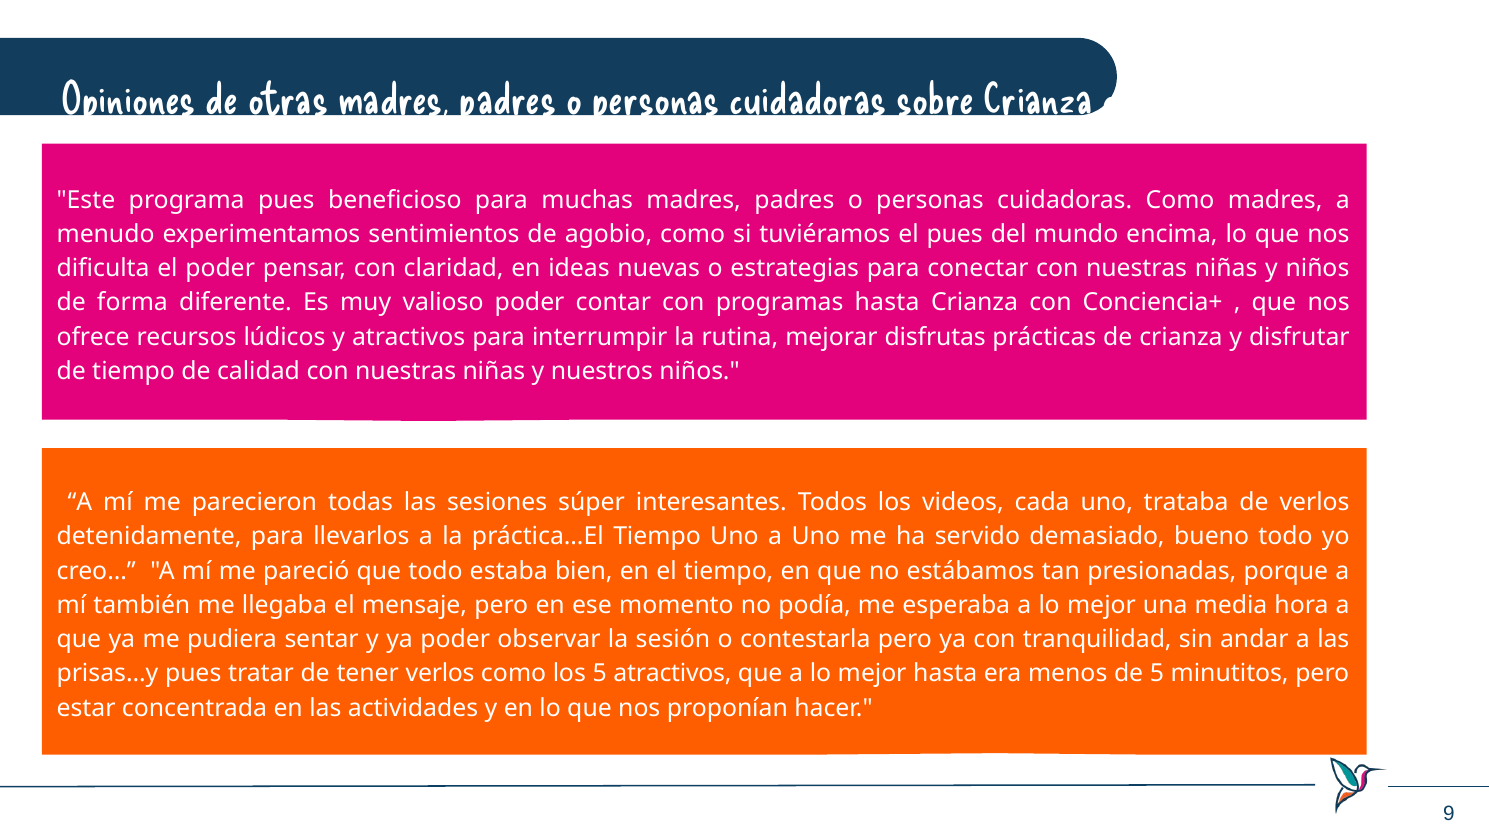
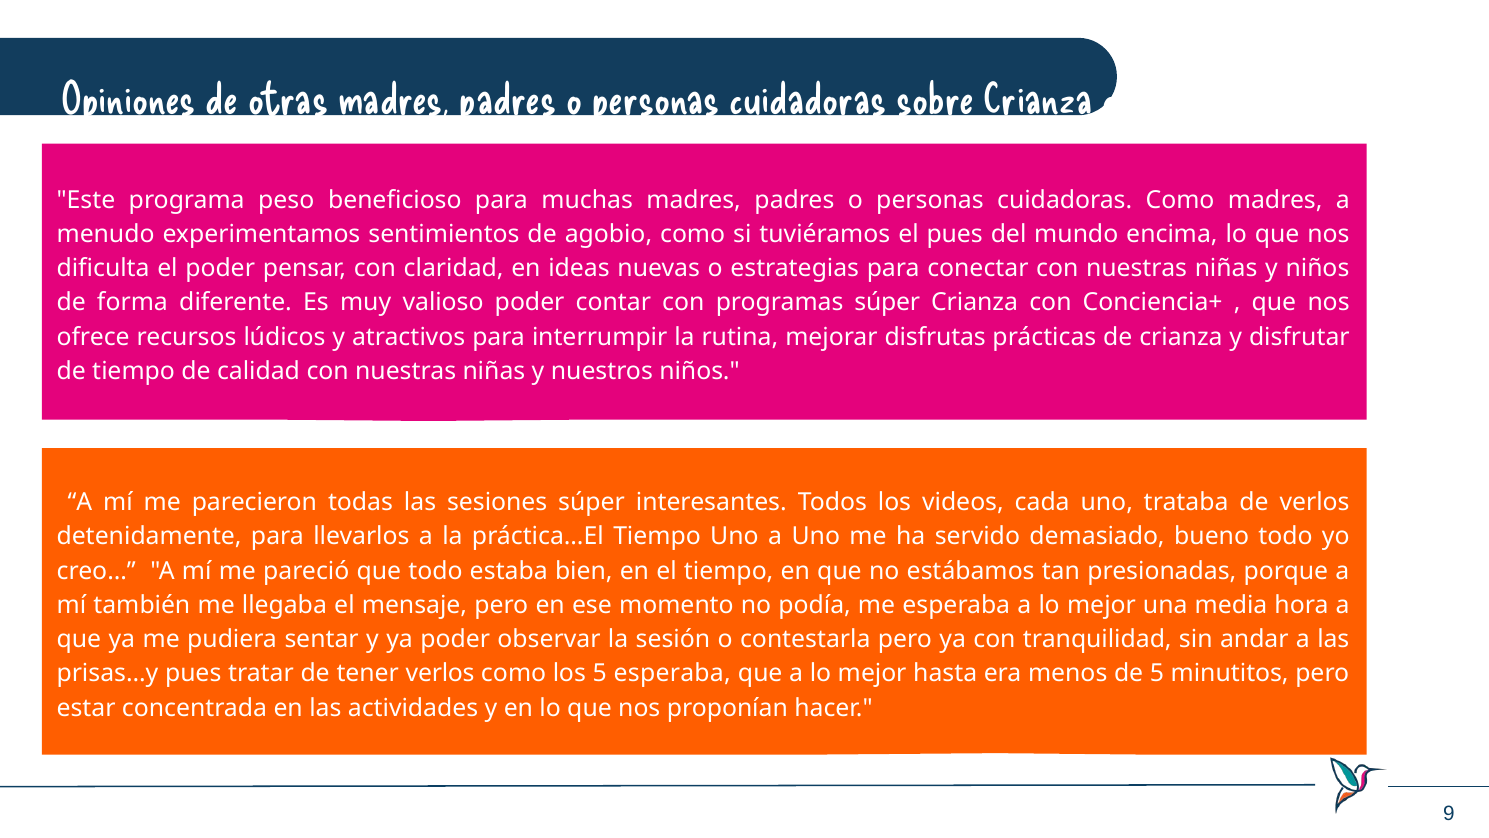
programa pues: pues -> peso
programas hasta: hasta -> súper
5 atractivos: atractivos -> esperaba
